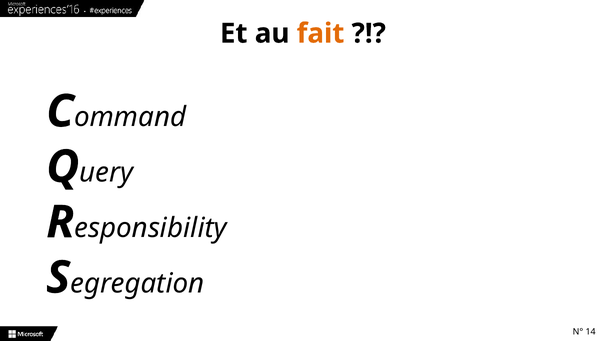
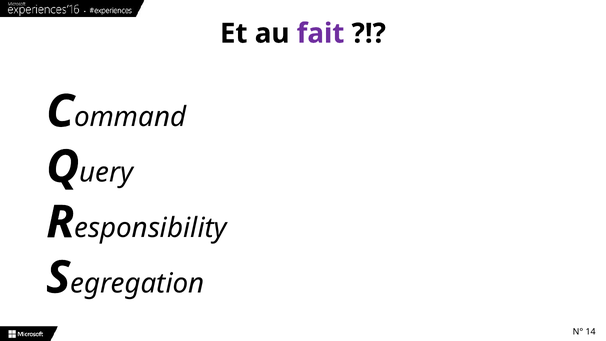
fait colour: orange -> purple
